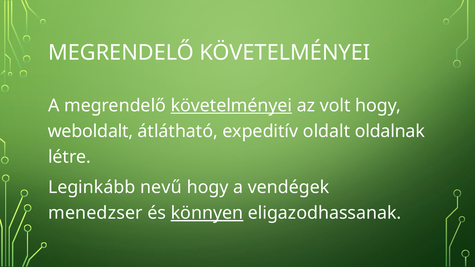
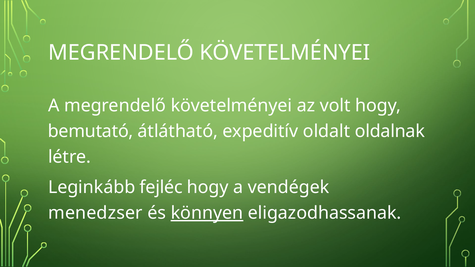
követelményei at (231, 106) underline: present -> none
weboldalt: weboldalt -> bemutató
nevű: nevű -> fejléc
